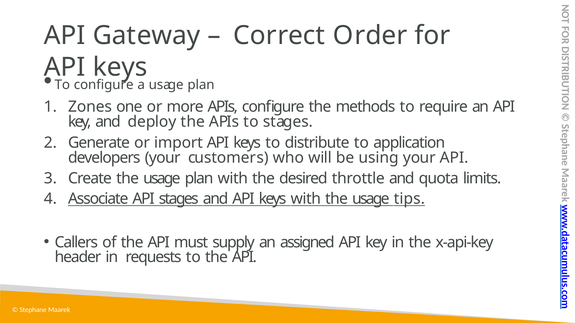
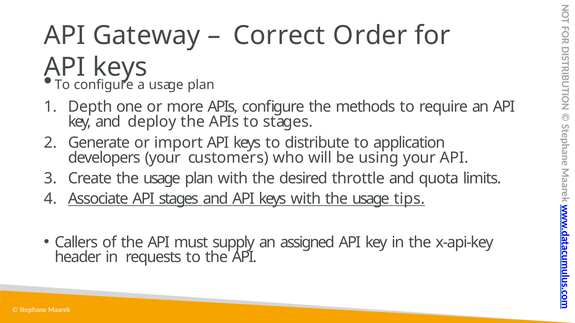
Zones: Zones -> Depth
